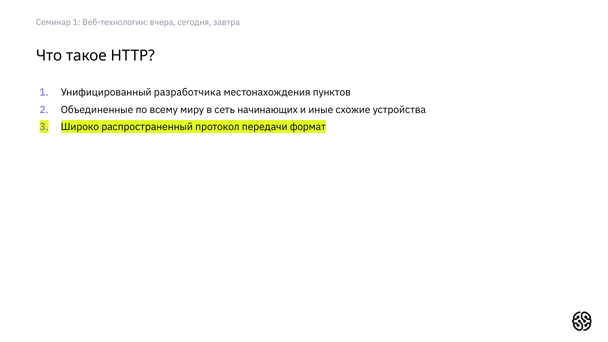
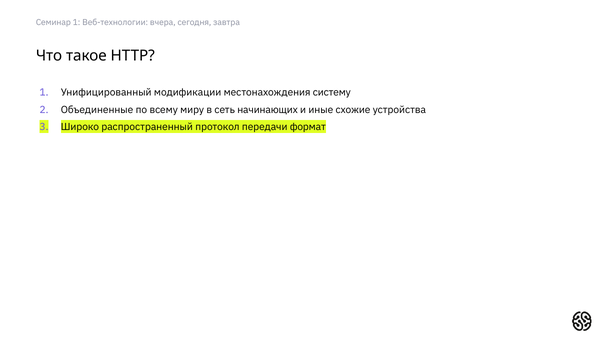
разработчика: разработчика -> модификации
пунктов: пунктов -> систему
